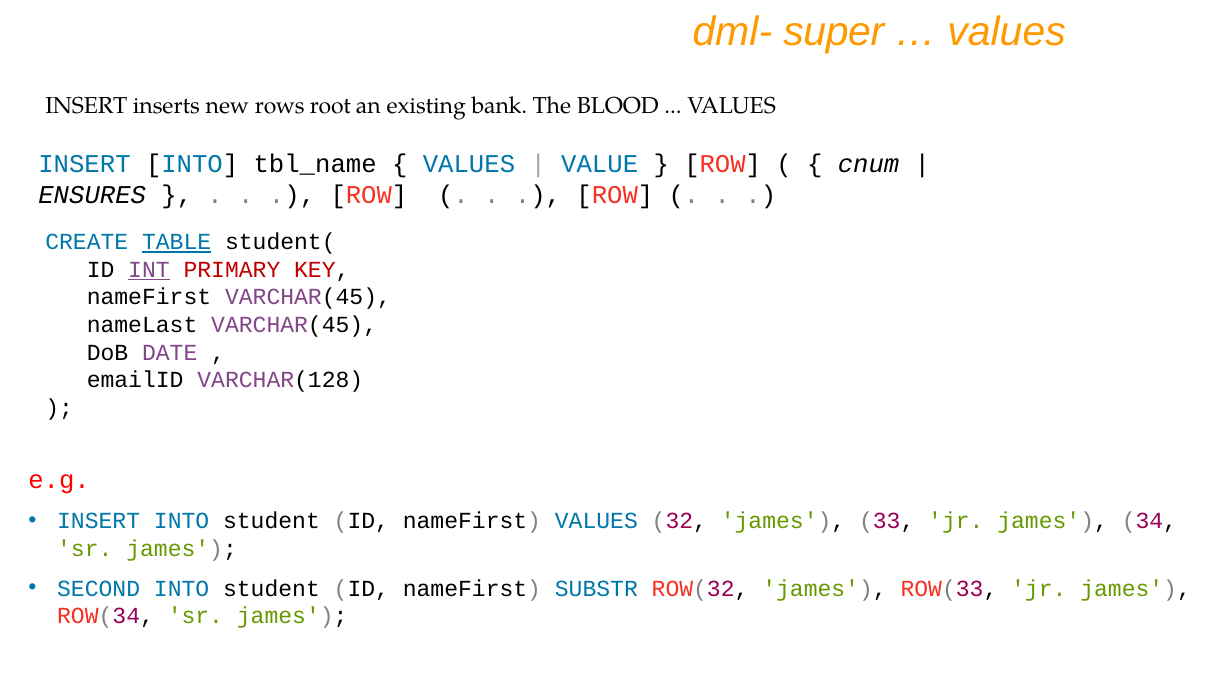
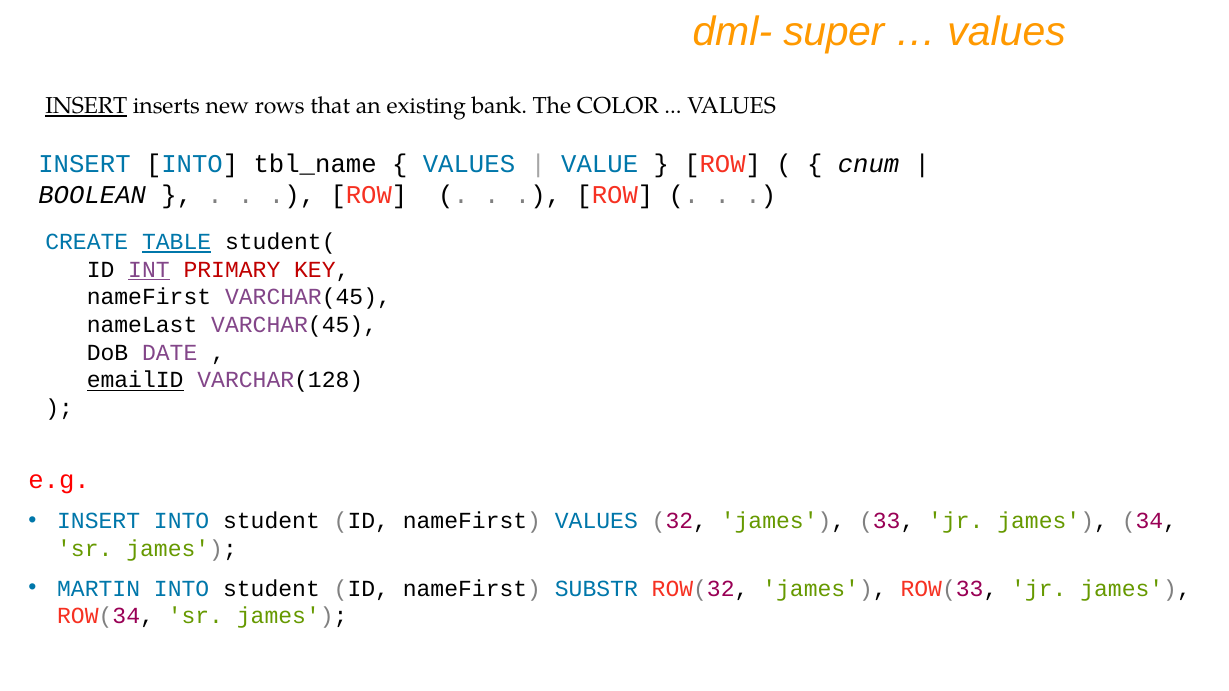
INSERT at (86, 106) underline: none -> present
root: root -> that
BLOOD: BLOOD -> COLOR
ENSURES: ENSURES -> BOOLEAN
emailID underline: none -> present
SECOND: SECOND -> MARTIN
